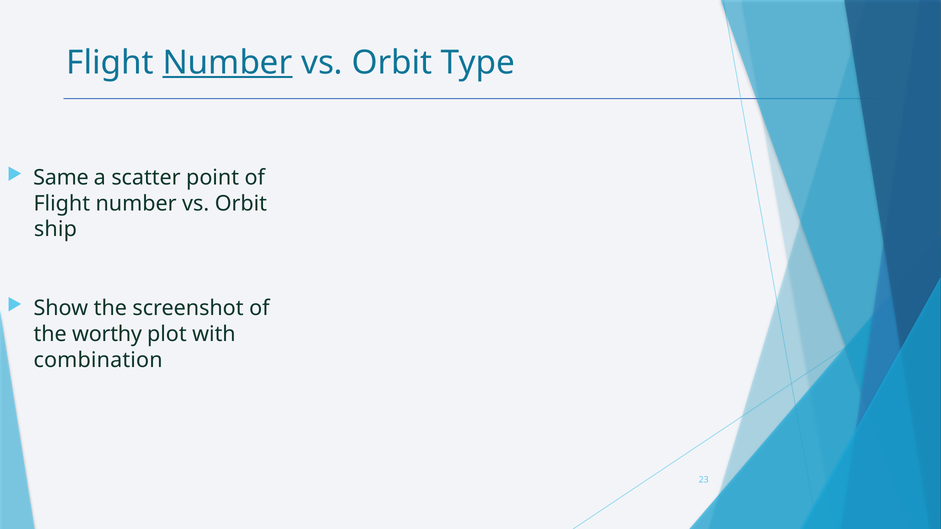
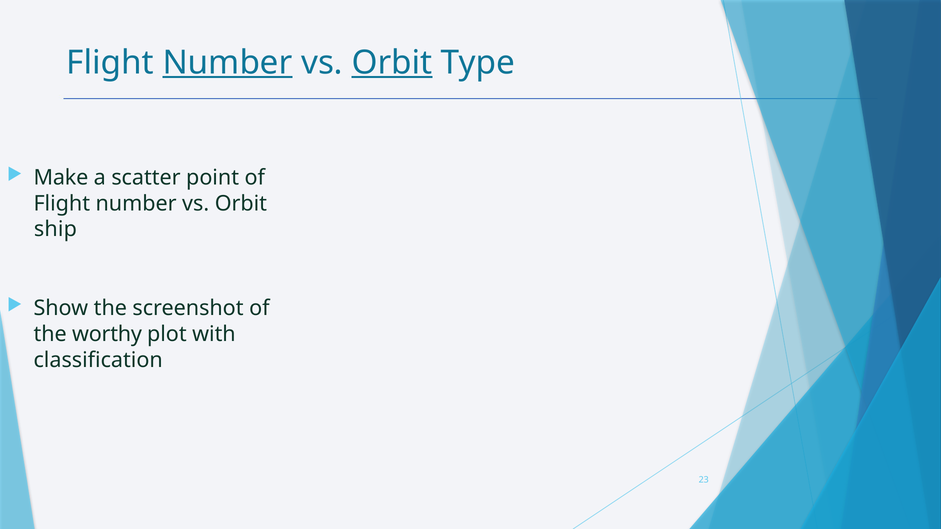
Orbit at (392, 63) underline: none -> present
Same: Same -> Make
combination: combination -> classification
